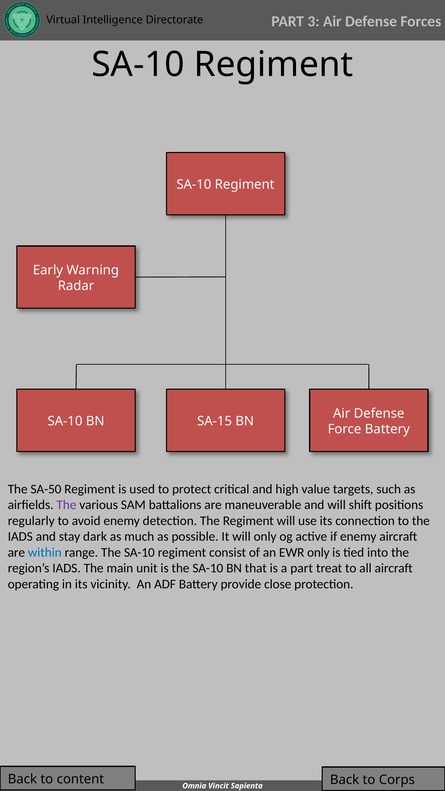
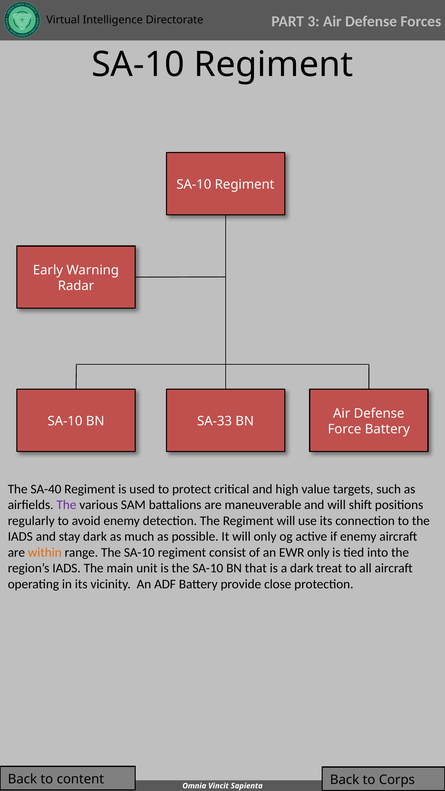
SA-15: SA-15 -> SA-33
SA-50: SA-50 -> SA-40
within colour: blue -> orange
a part: part -> dark
